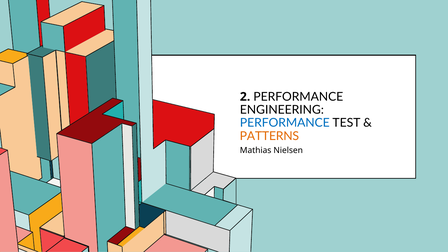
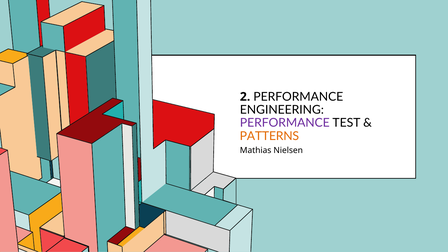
PERFORMANCE at (285, 123) colour: blue -> purple
